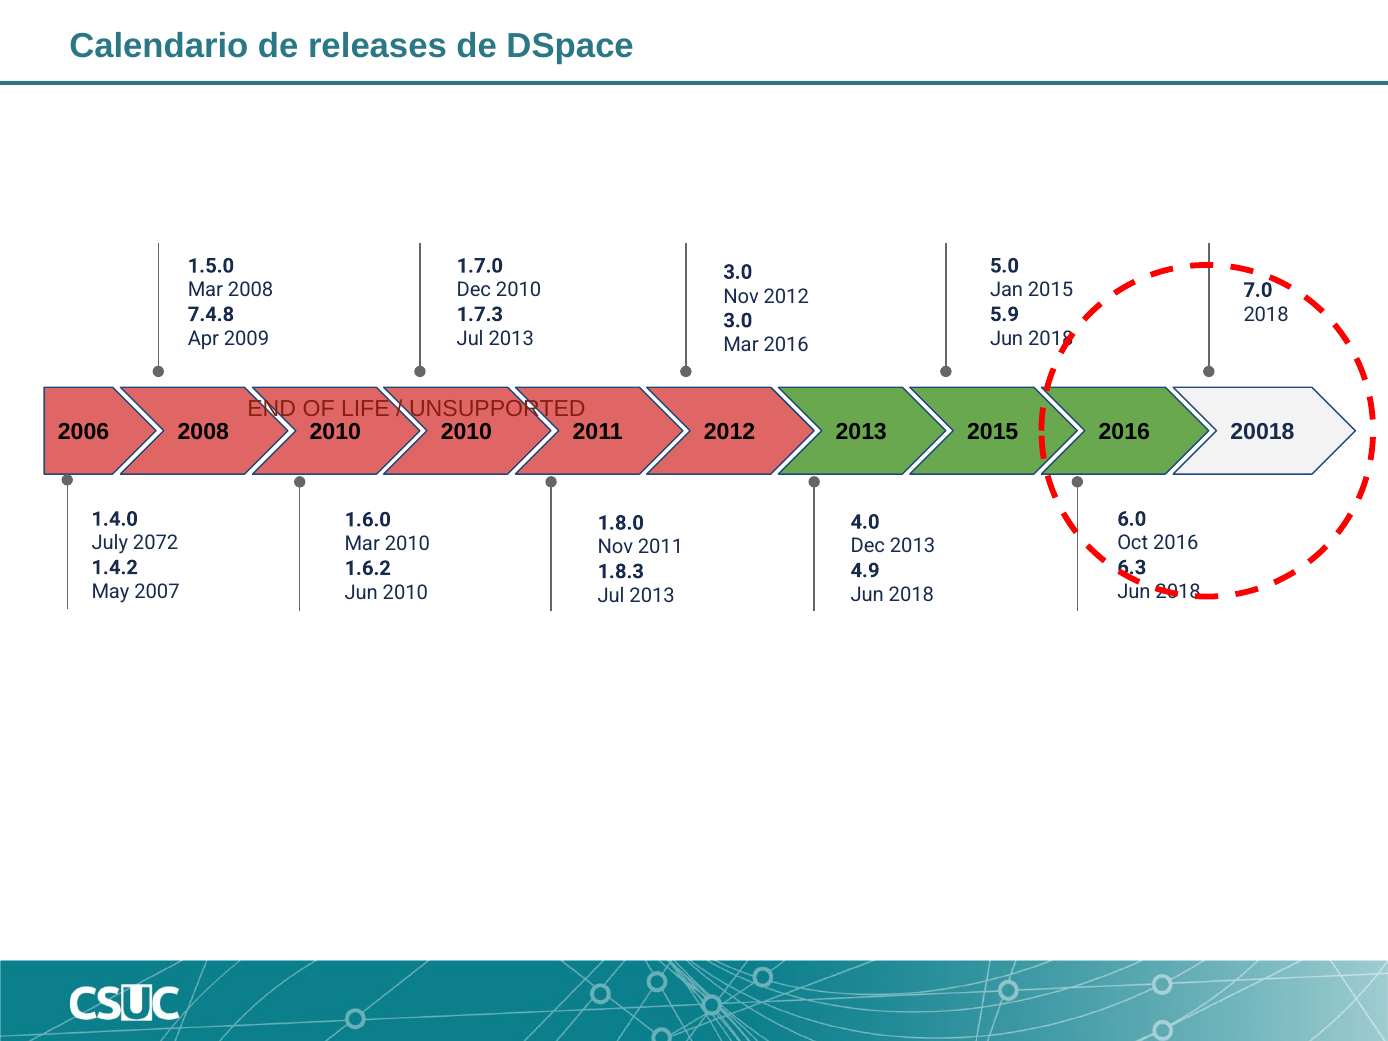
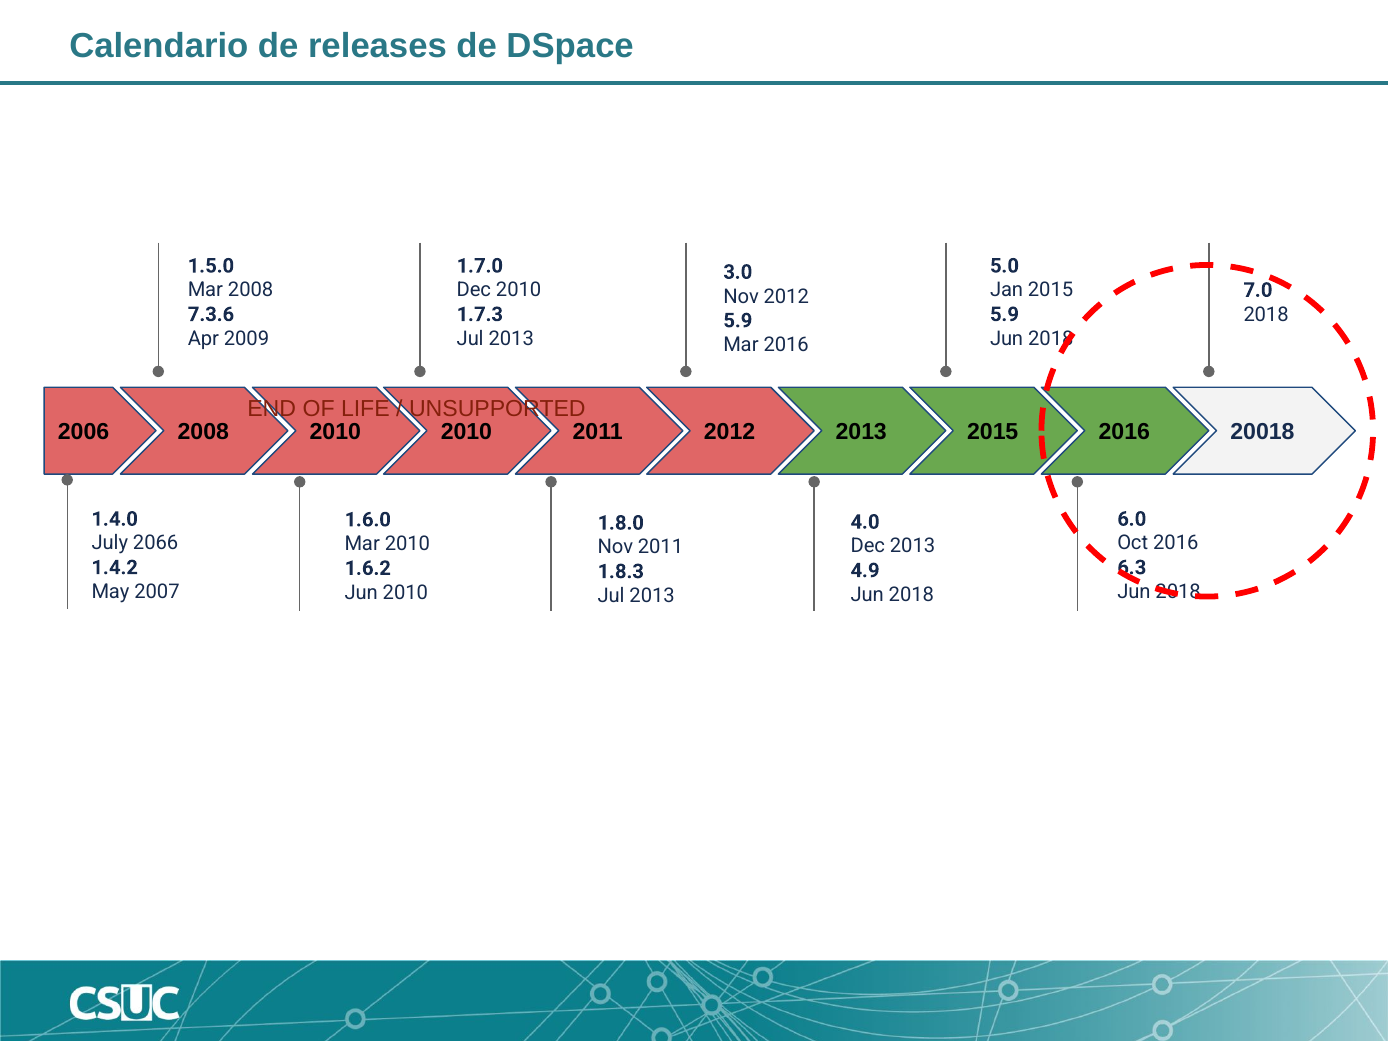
7.4.8: 7.4.8 -> 7.3.6
3.0 at (738, 321): 3.0 -> 5.9
2072: 2072 -> 2066
